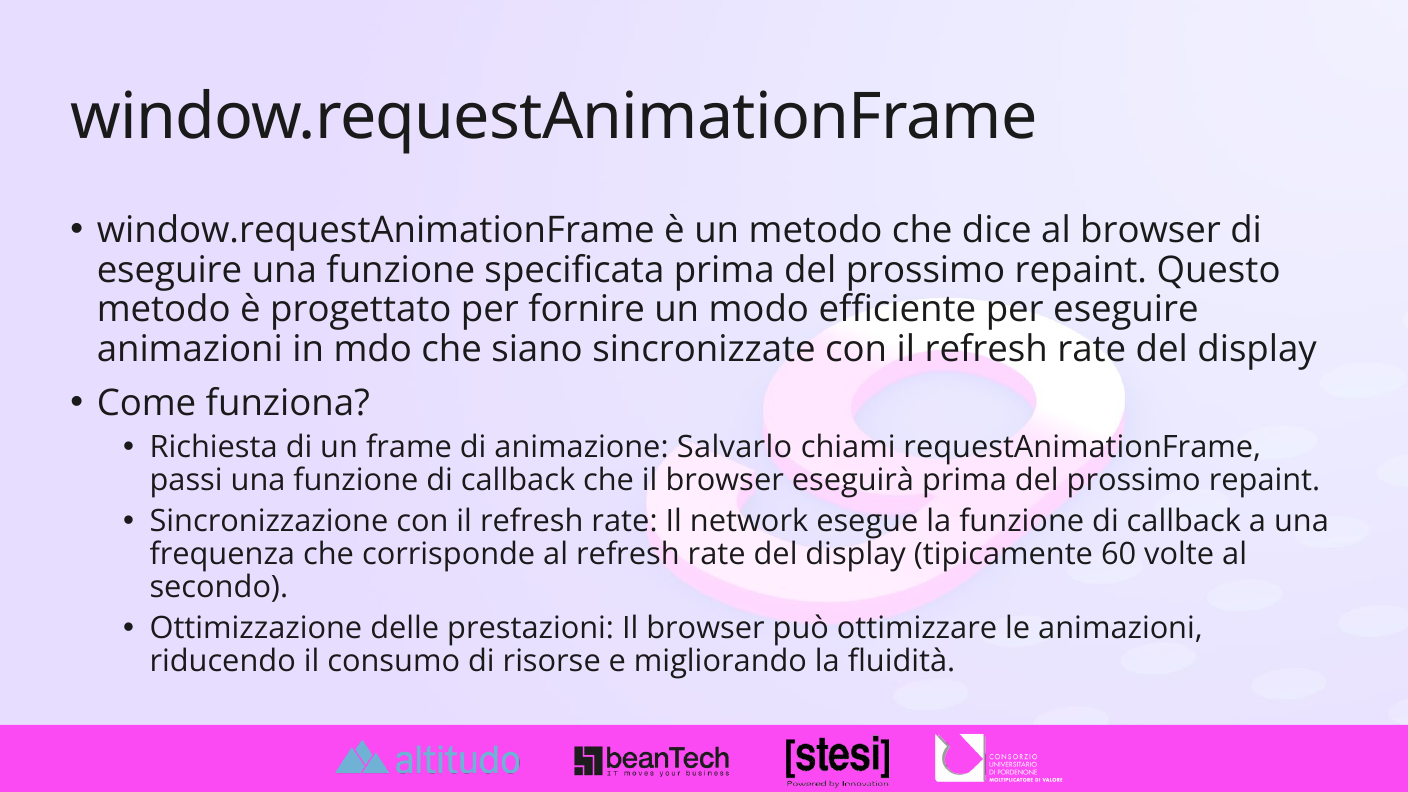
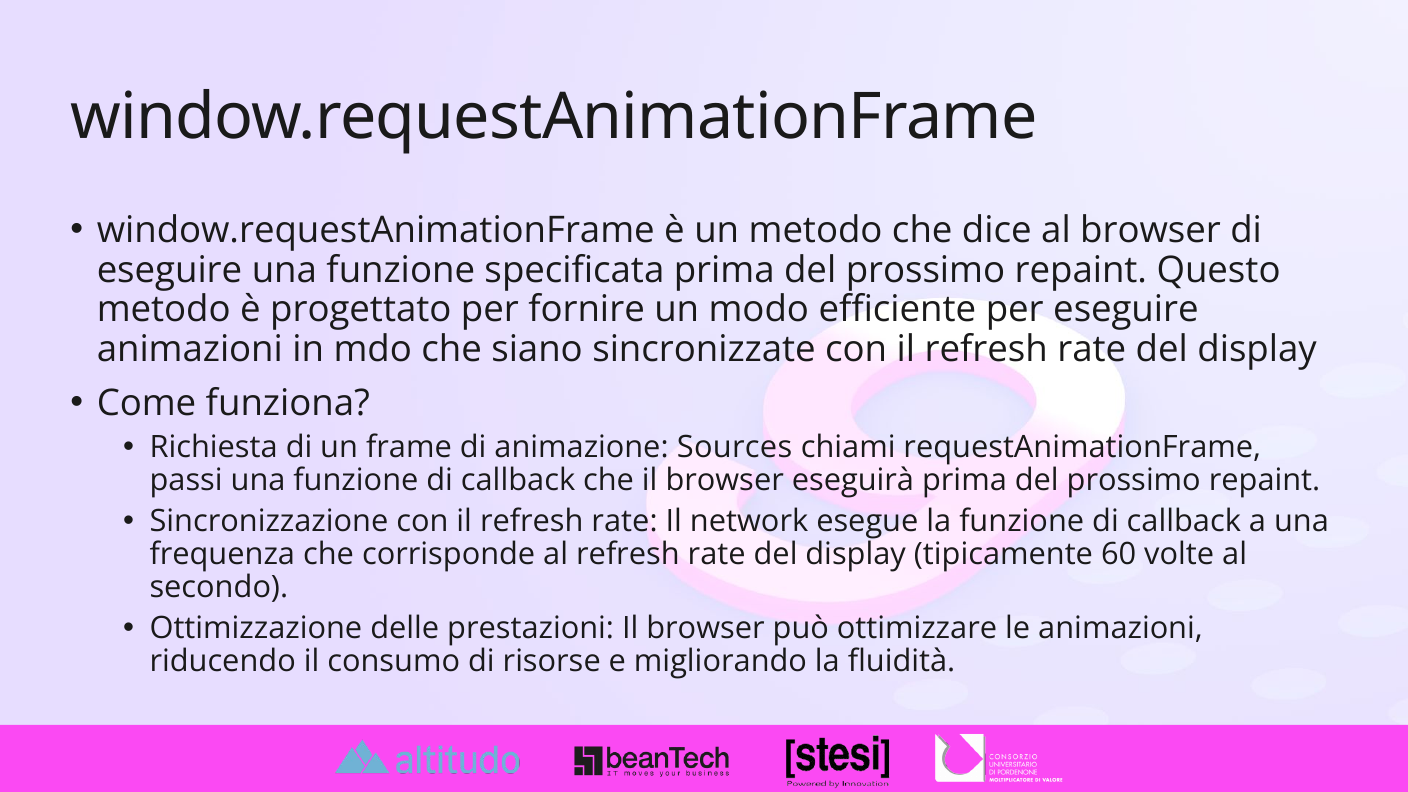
Salvarlo: Salvarlo -> Sources
